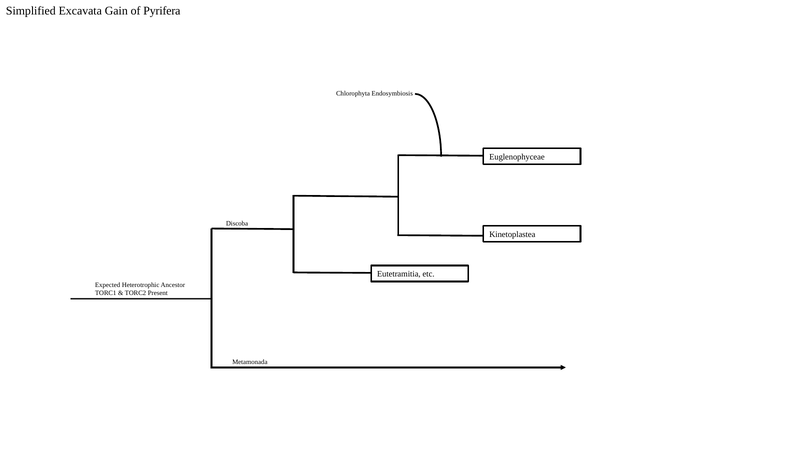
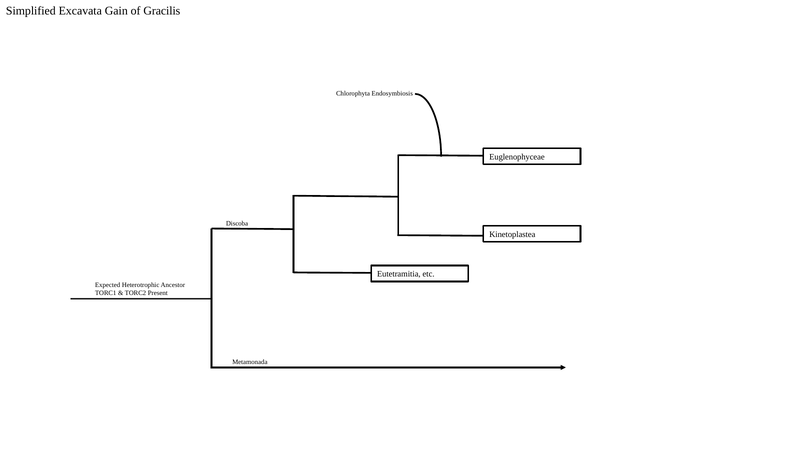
Pyrifera: Pyrifera -> Gracilis
